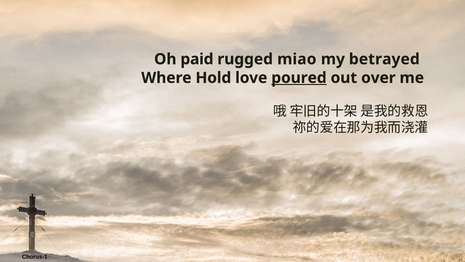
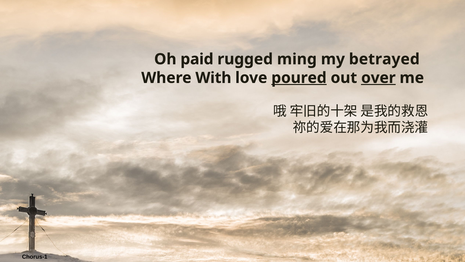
miao: miao -> ming
Hold: Hold -> With
over underline: none -> present
